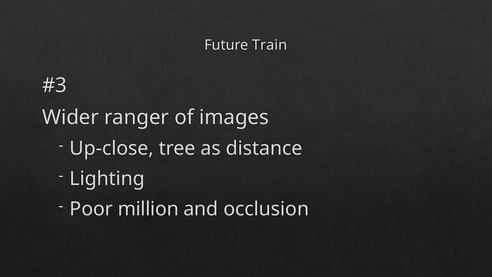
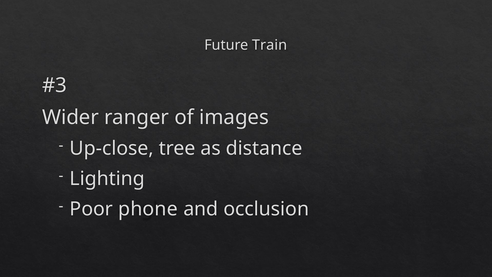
million: million -> phone
